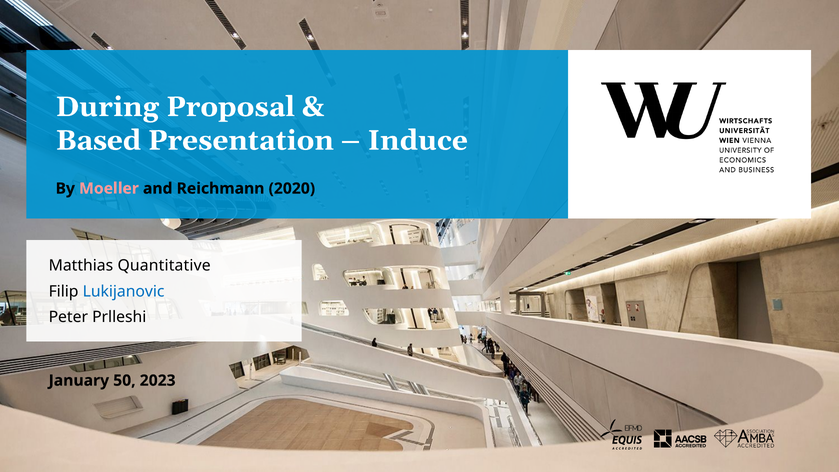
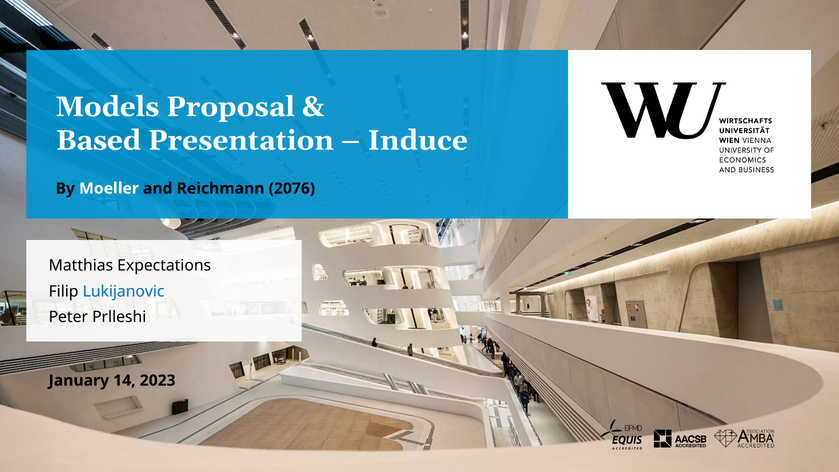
During: During -> Models
Moeller colour: pink -> white
2020: 2020 -> 2076
Quantitative: Quantitative -> Expectations
50: 50 -> 14
